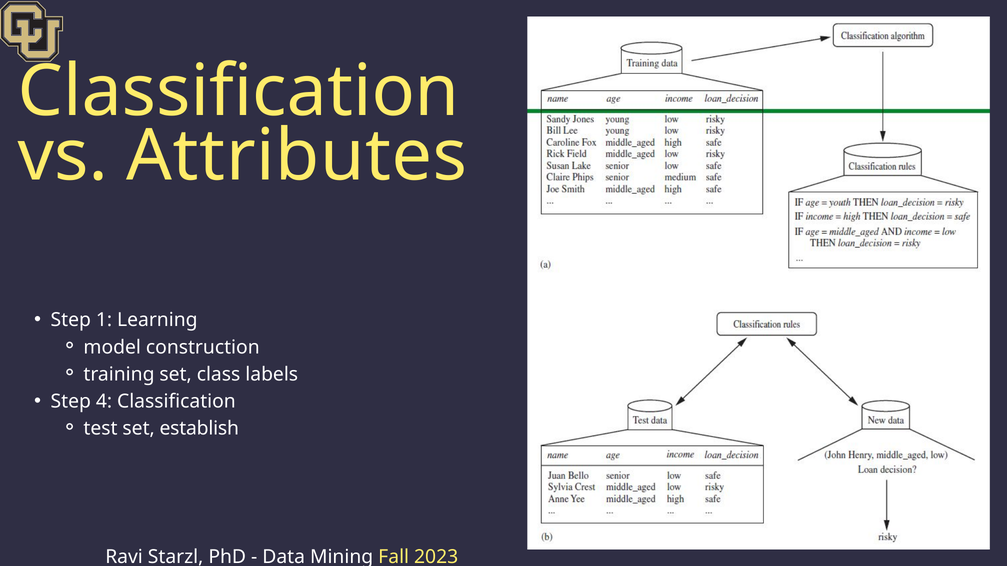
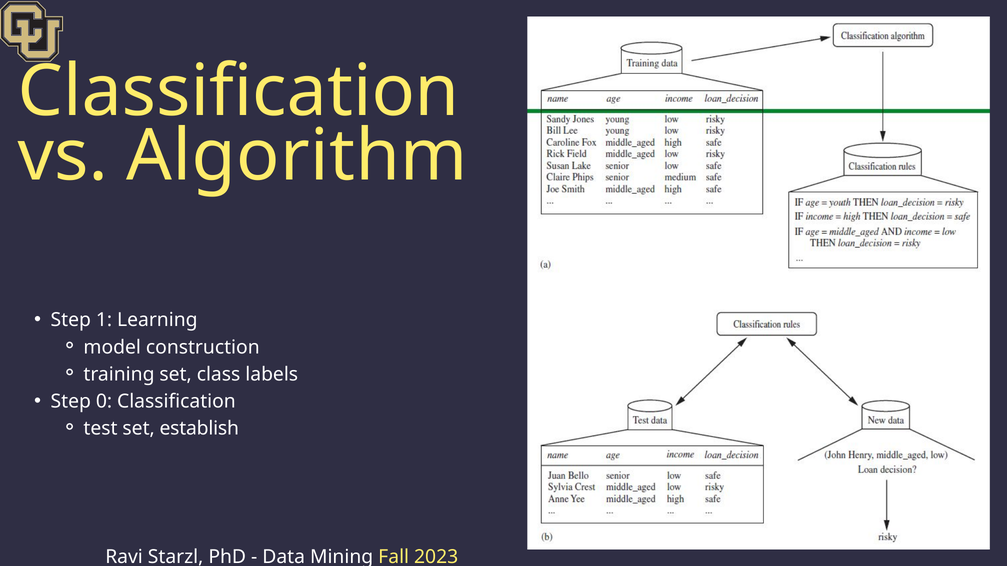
Attributes: Attributes -> Algorithm
4: 4 -> 0
